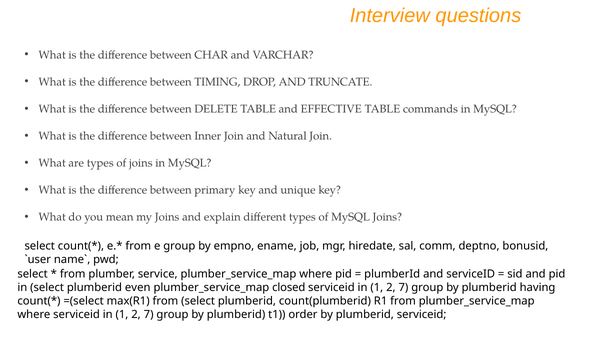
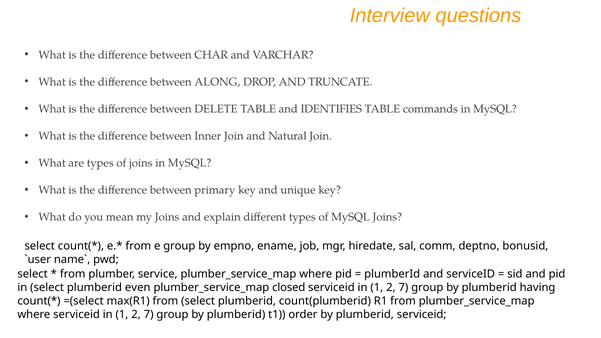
TIMING: TIMING -> ALONG
EFFECTIVE: EFFECTIVE -> IDENTIFIES
